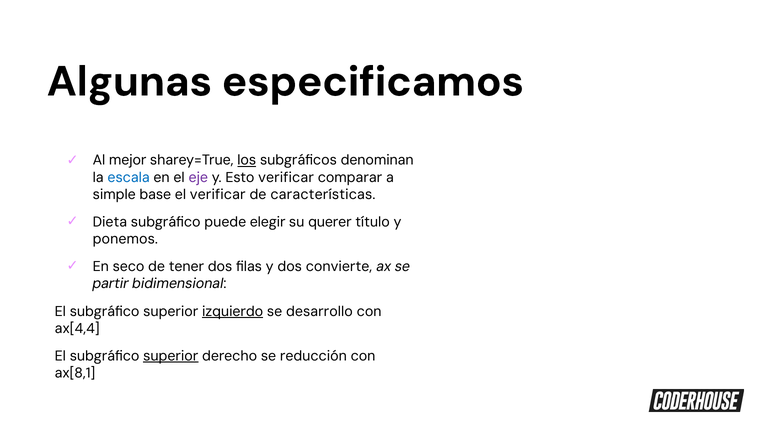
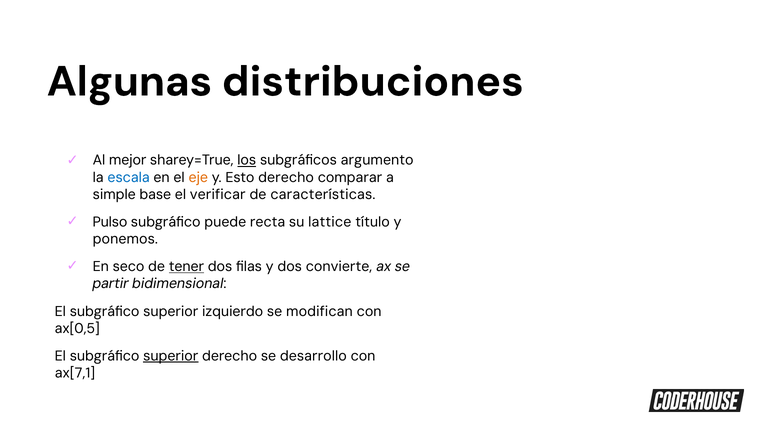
especificamos: especificamos -> distribuciones
denominan: denominan -> argumento
eje colour: purple -> orange
Esto verificar: verificar -> derecho
Dieta: Dieta -> Pulso
elegir: elegir -> recta
querer: querer -> lattice
tener underline: none -> present
izquierdo underline: present -> none
desarrollo: desarrollo -> modifican
ax[4,4: ax[4,4 -> ax[0,5
reducción: reducción -> desarrollo
ax[8,1: ax[8,1 -> ax[7,1
